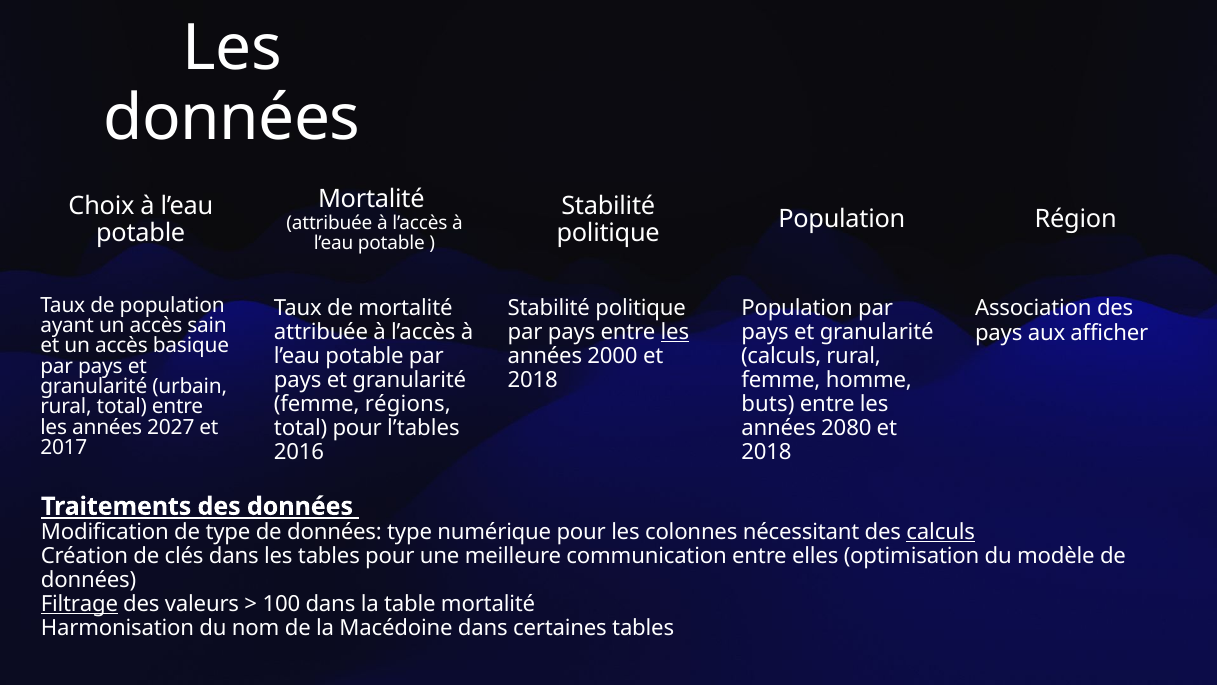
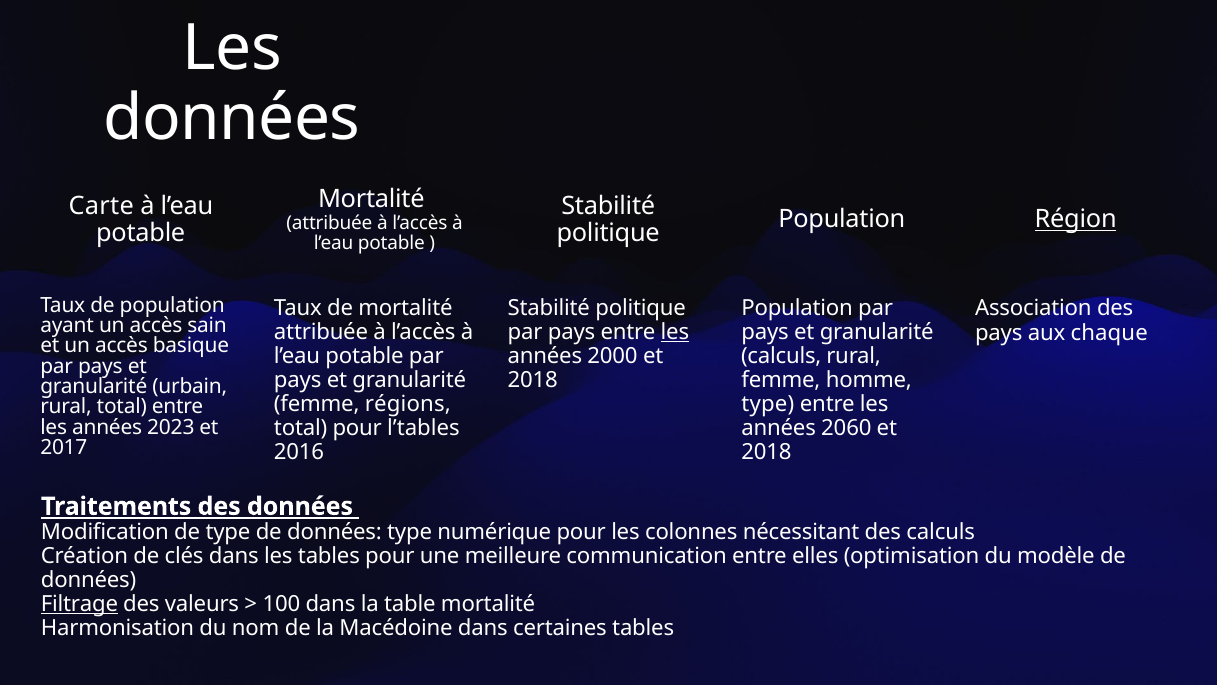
Choix: Choix -> Carte
Région underline: none -> present
afficher: afficher -> chaque
buts at (768, 404): buts -> type
2027: 2027 -> 2023
2080: 2080 -> 2060
calculs at (941, 532) underline: present -> none
